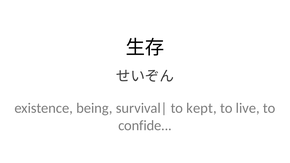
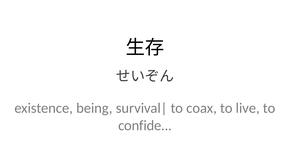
kept: kept -> coax
